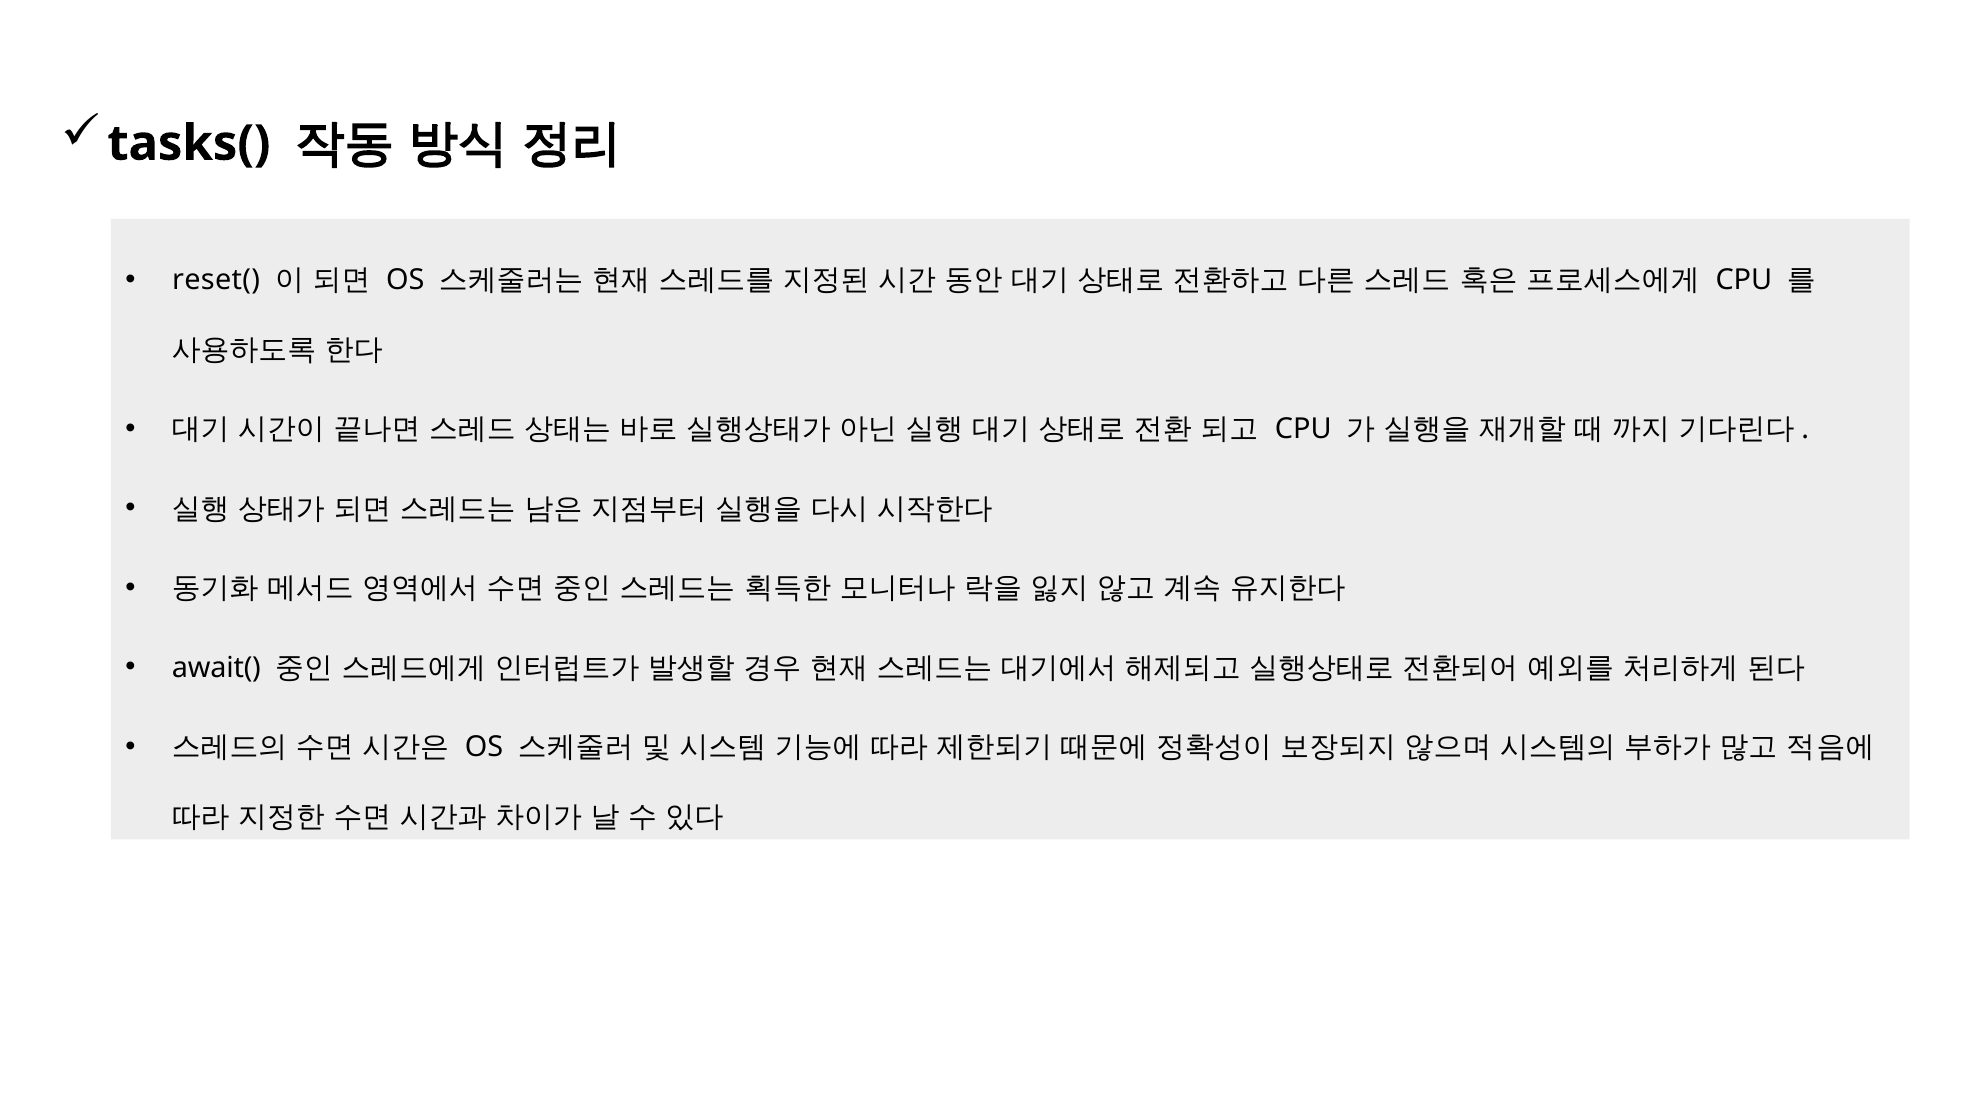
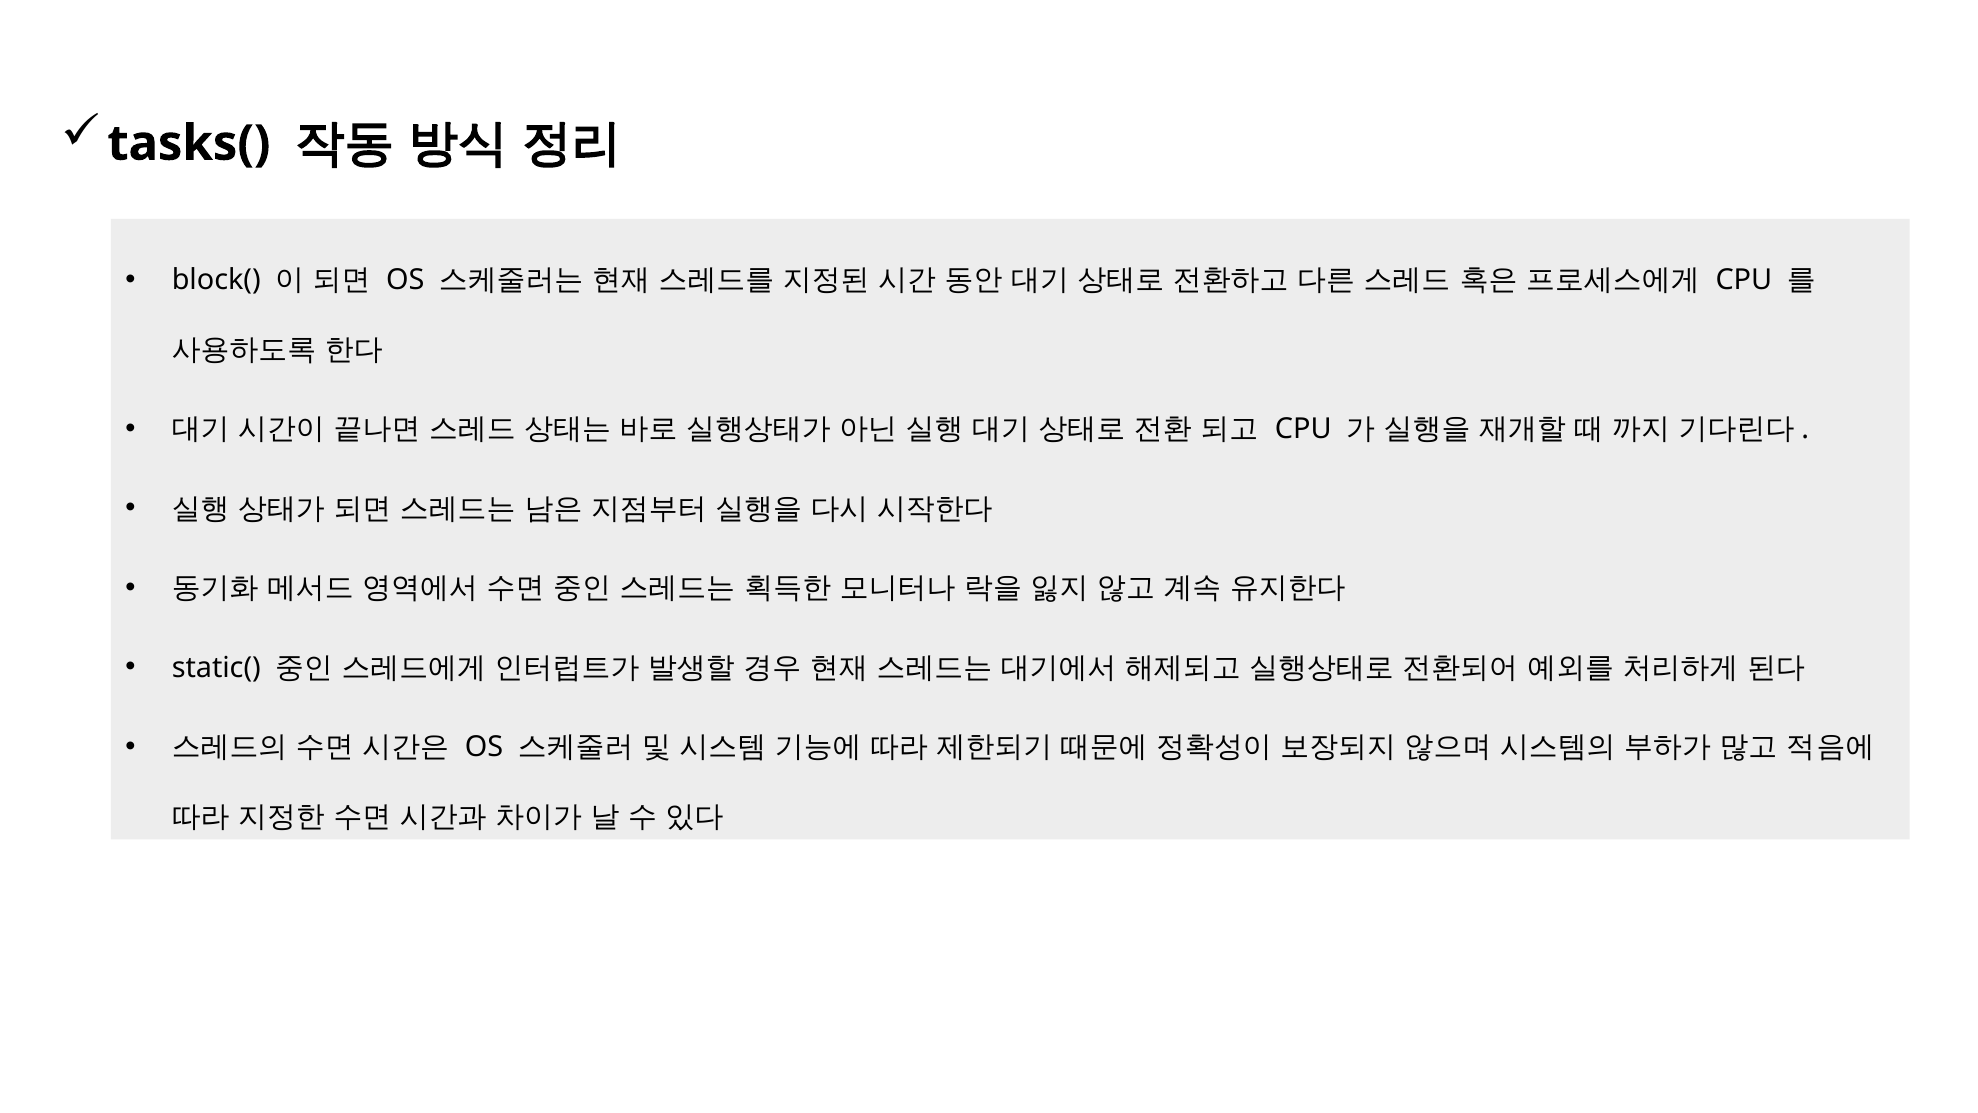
reset(: reset( -> block(
await(: await( -> static(
